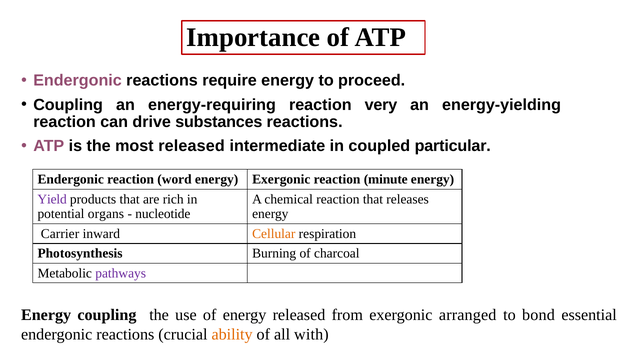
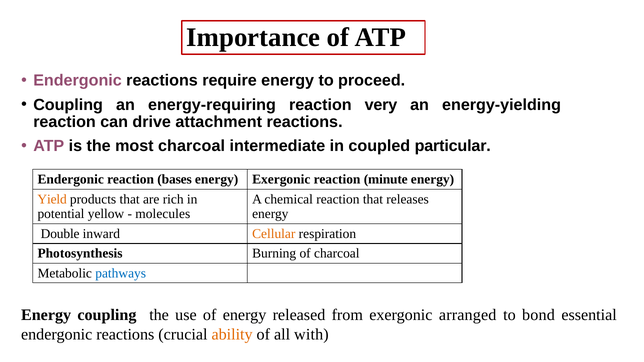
substances: substances -> attachment
most released: released -> charcoal
word: word -> bases
Yield colour: purple -> orange
organs: organs -> yellow
nucleotide: nucleotide -> molecules
Carrier: Carrier -> Double
pathways colour: purple -> blue
